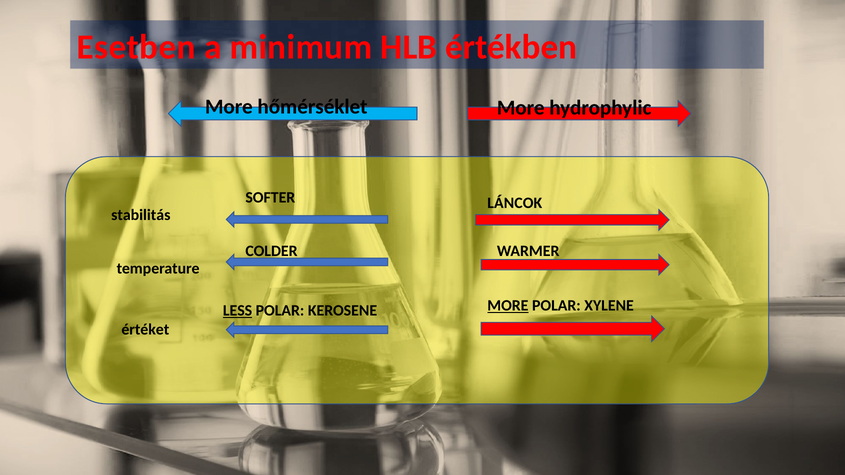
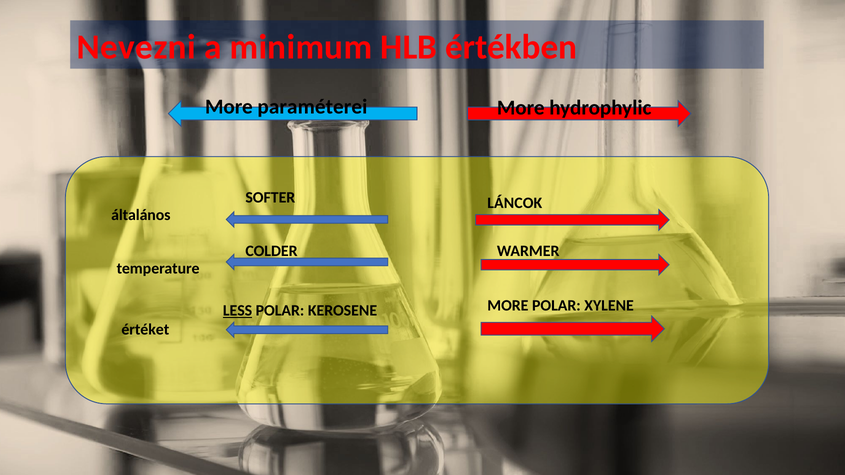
Esetben: Esetben -> Nevezni
hőmérséklet: hőmérséklet -> paraméterei
stabilitás: stabilitás -> általános
MORE at (508, 306) underline: present -> none
